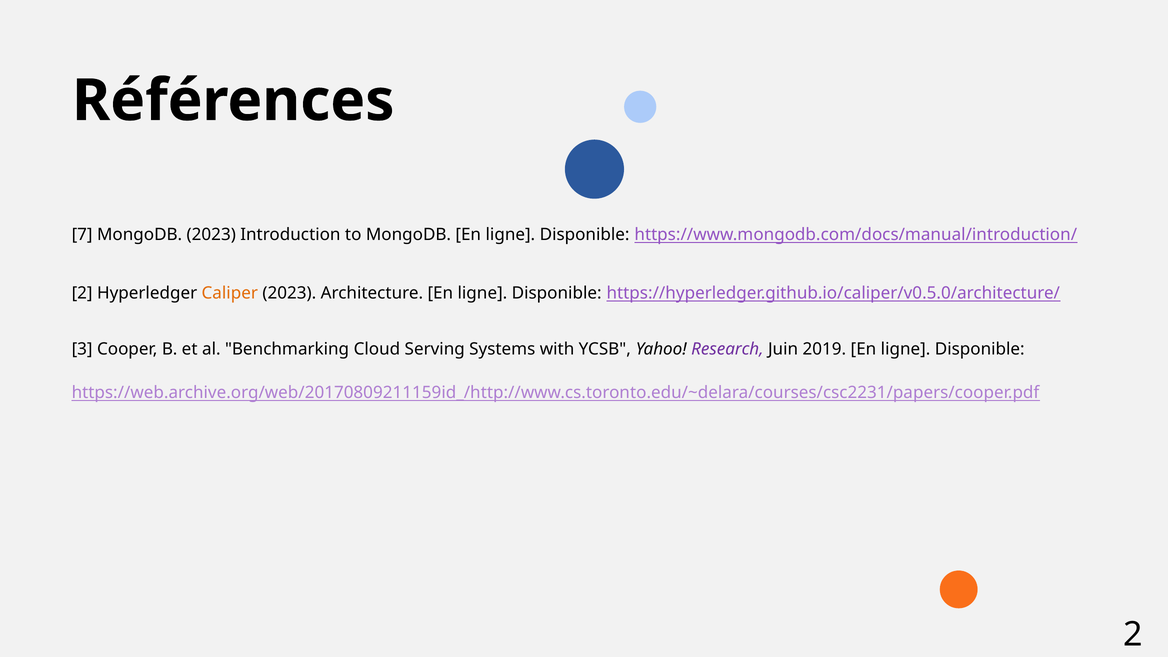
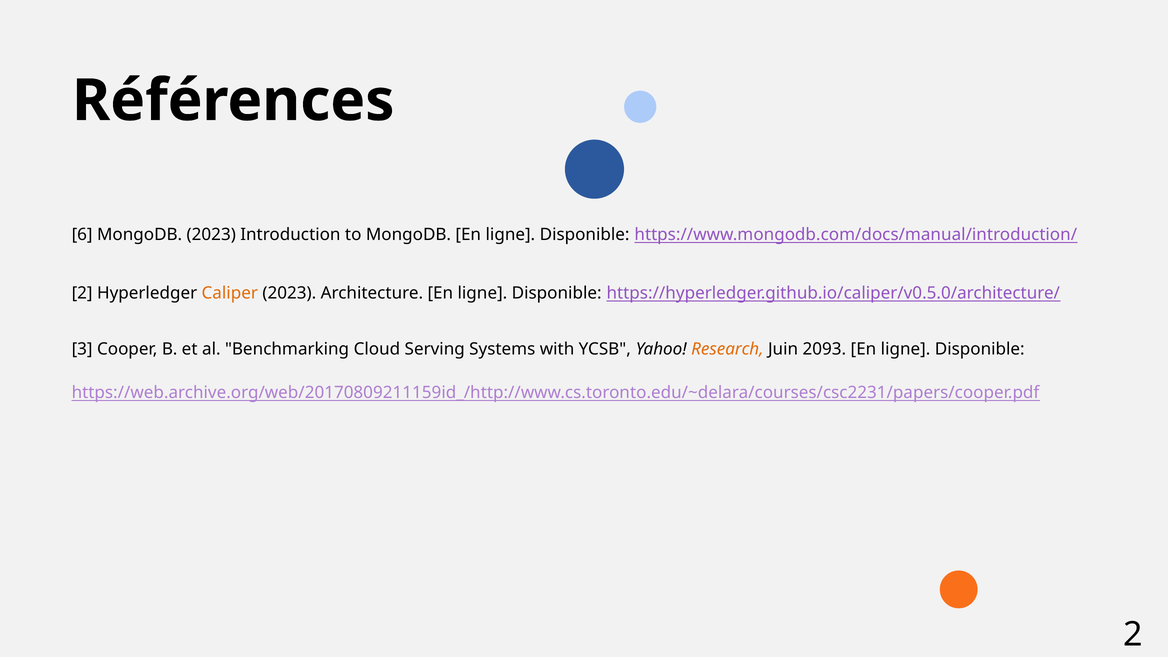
7: 7 -> 6
Research colour: purple -> orange
2019: 2019 -> 2093
